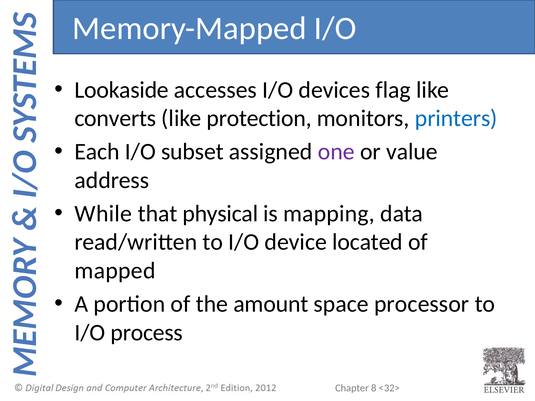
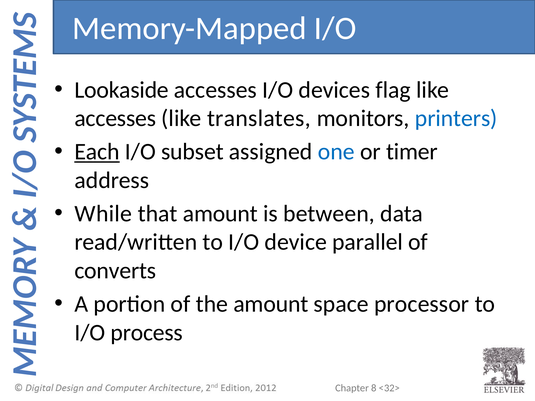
converts at (115, 119): converts -> accesses
protection: protection -> translates
Each underline: none -> present
one colour: purple -> blue
value: value -> timer
that physical: physical -> amount
mapping: mapping -> between
located: located -> parallel
mapped: mapped -> converts
